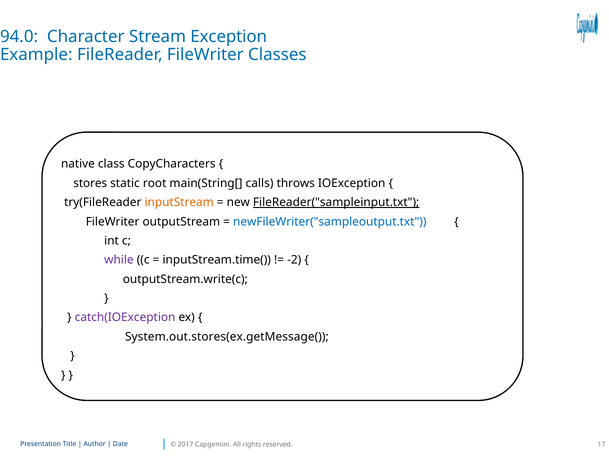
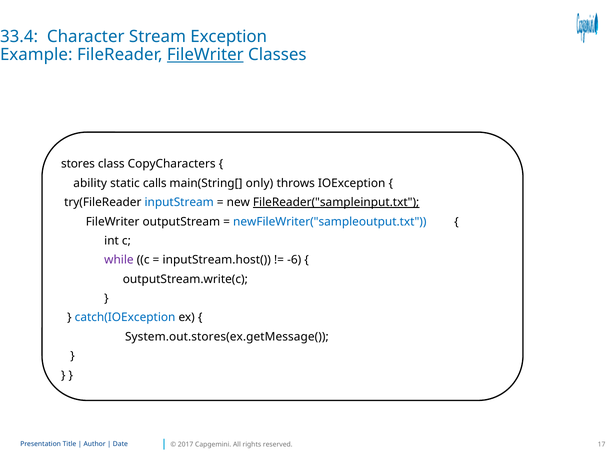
94.0: 94.0 -> 33.4
FileWriter at (205, 55) underline: none -> present
native: native -> stores
stores: stores -> ability
root: root -> calls
calls: calls -> only
inputStream colour: orange -> blue
inputStream.time(: inputStream.time( -> inputStream.host(
-2: -2 -> -6
catch(IOException colour: purple -> blue
